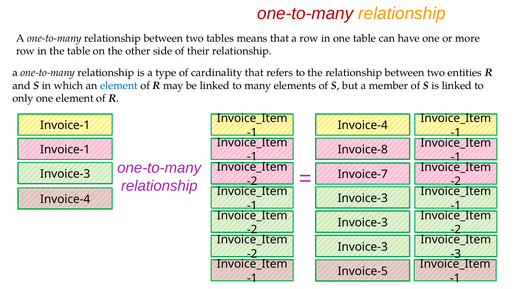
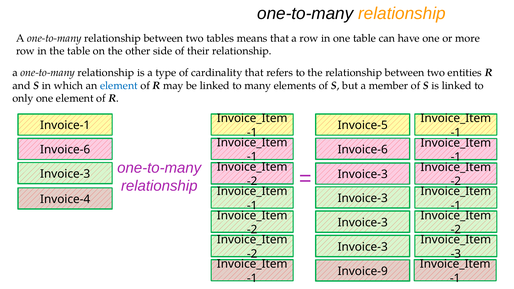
one-to-many at (305, 13) colour: red -> black
Invoice-4 at (363, 125): Invoice-4 -> Invoice-5
Invoice-8 at (363, 150): Invoice-8 -> Invoice-6
Invoice-1 at (65, 150): Invoice-1 -> Invoice-6
Invoice-7 at (363, 174): Invoice-7 -> Invoice-3
Invoice-5: Invoice-5 -> Invoice-9
